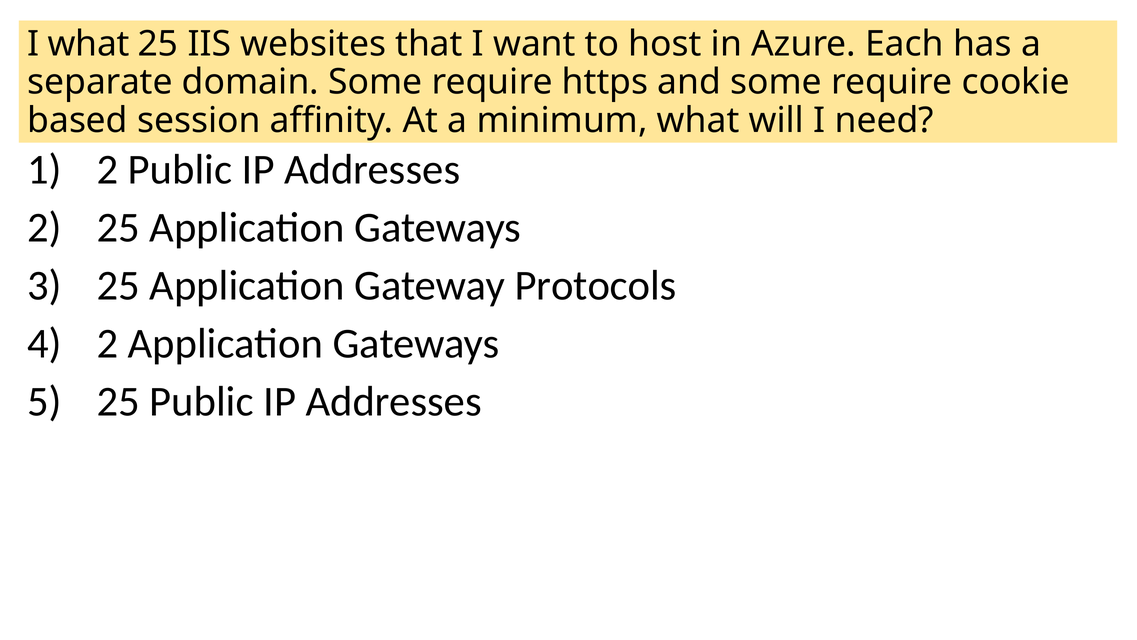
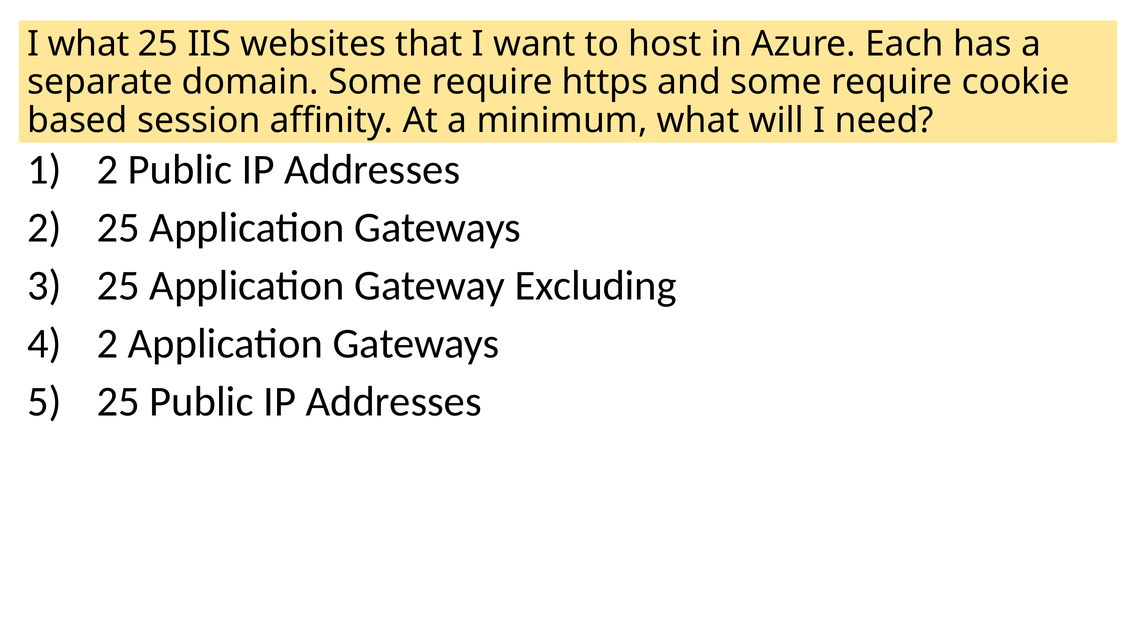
Protocols: Protocols -> Excluding
